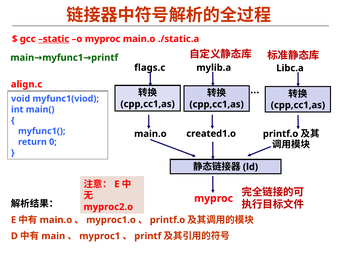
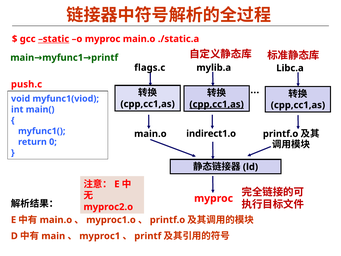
align.c: align.c -> push.c
cpp,cc1,as at (217, 104) underline: none -> present
created1.o: created1.o -> indirect1.o
